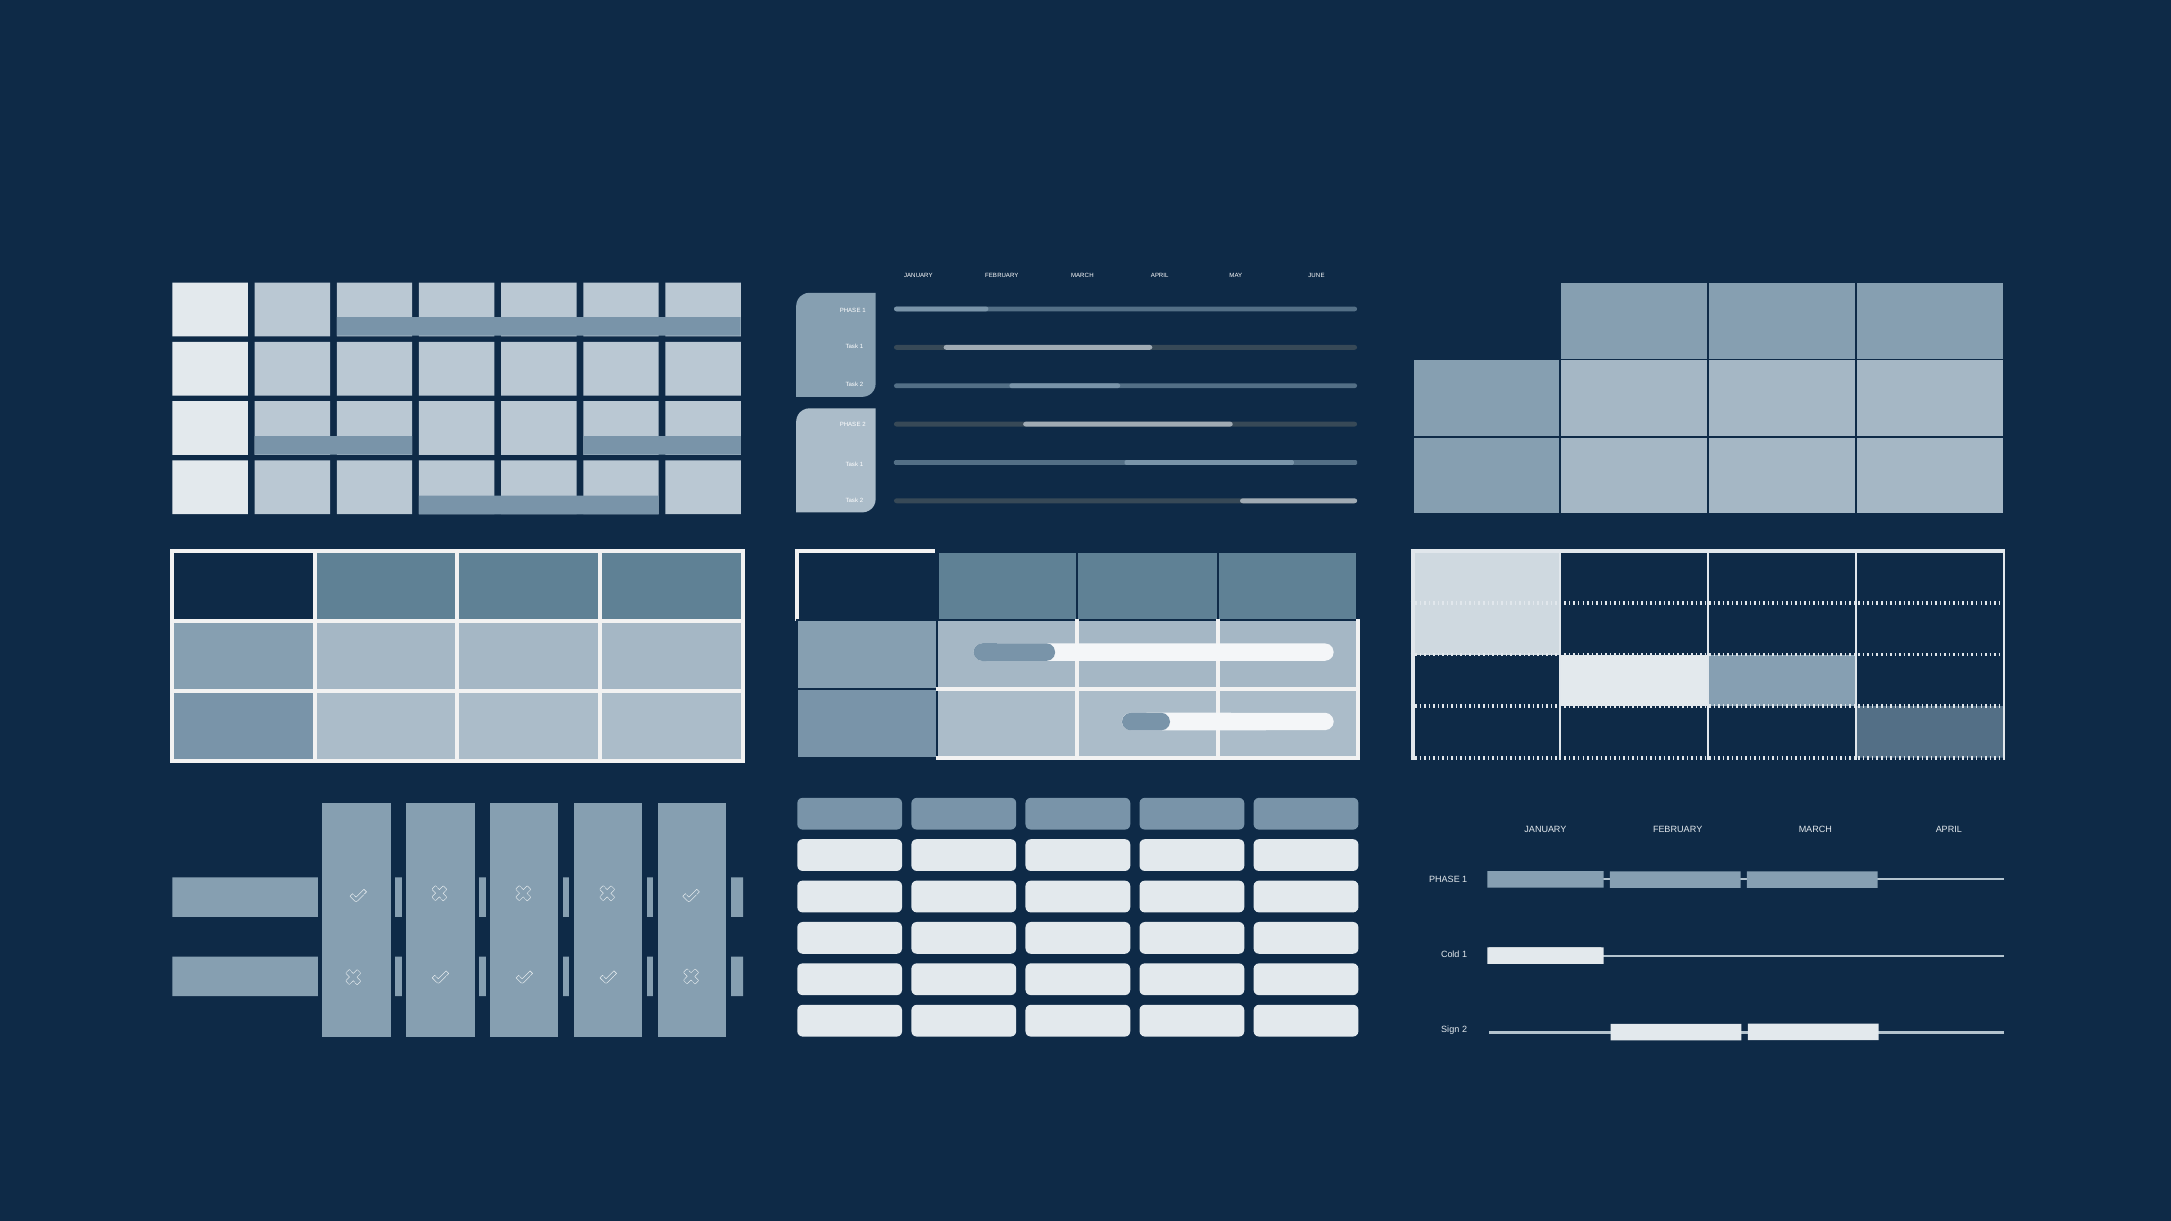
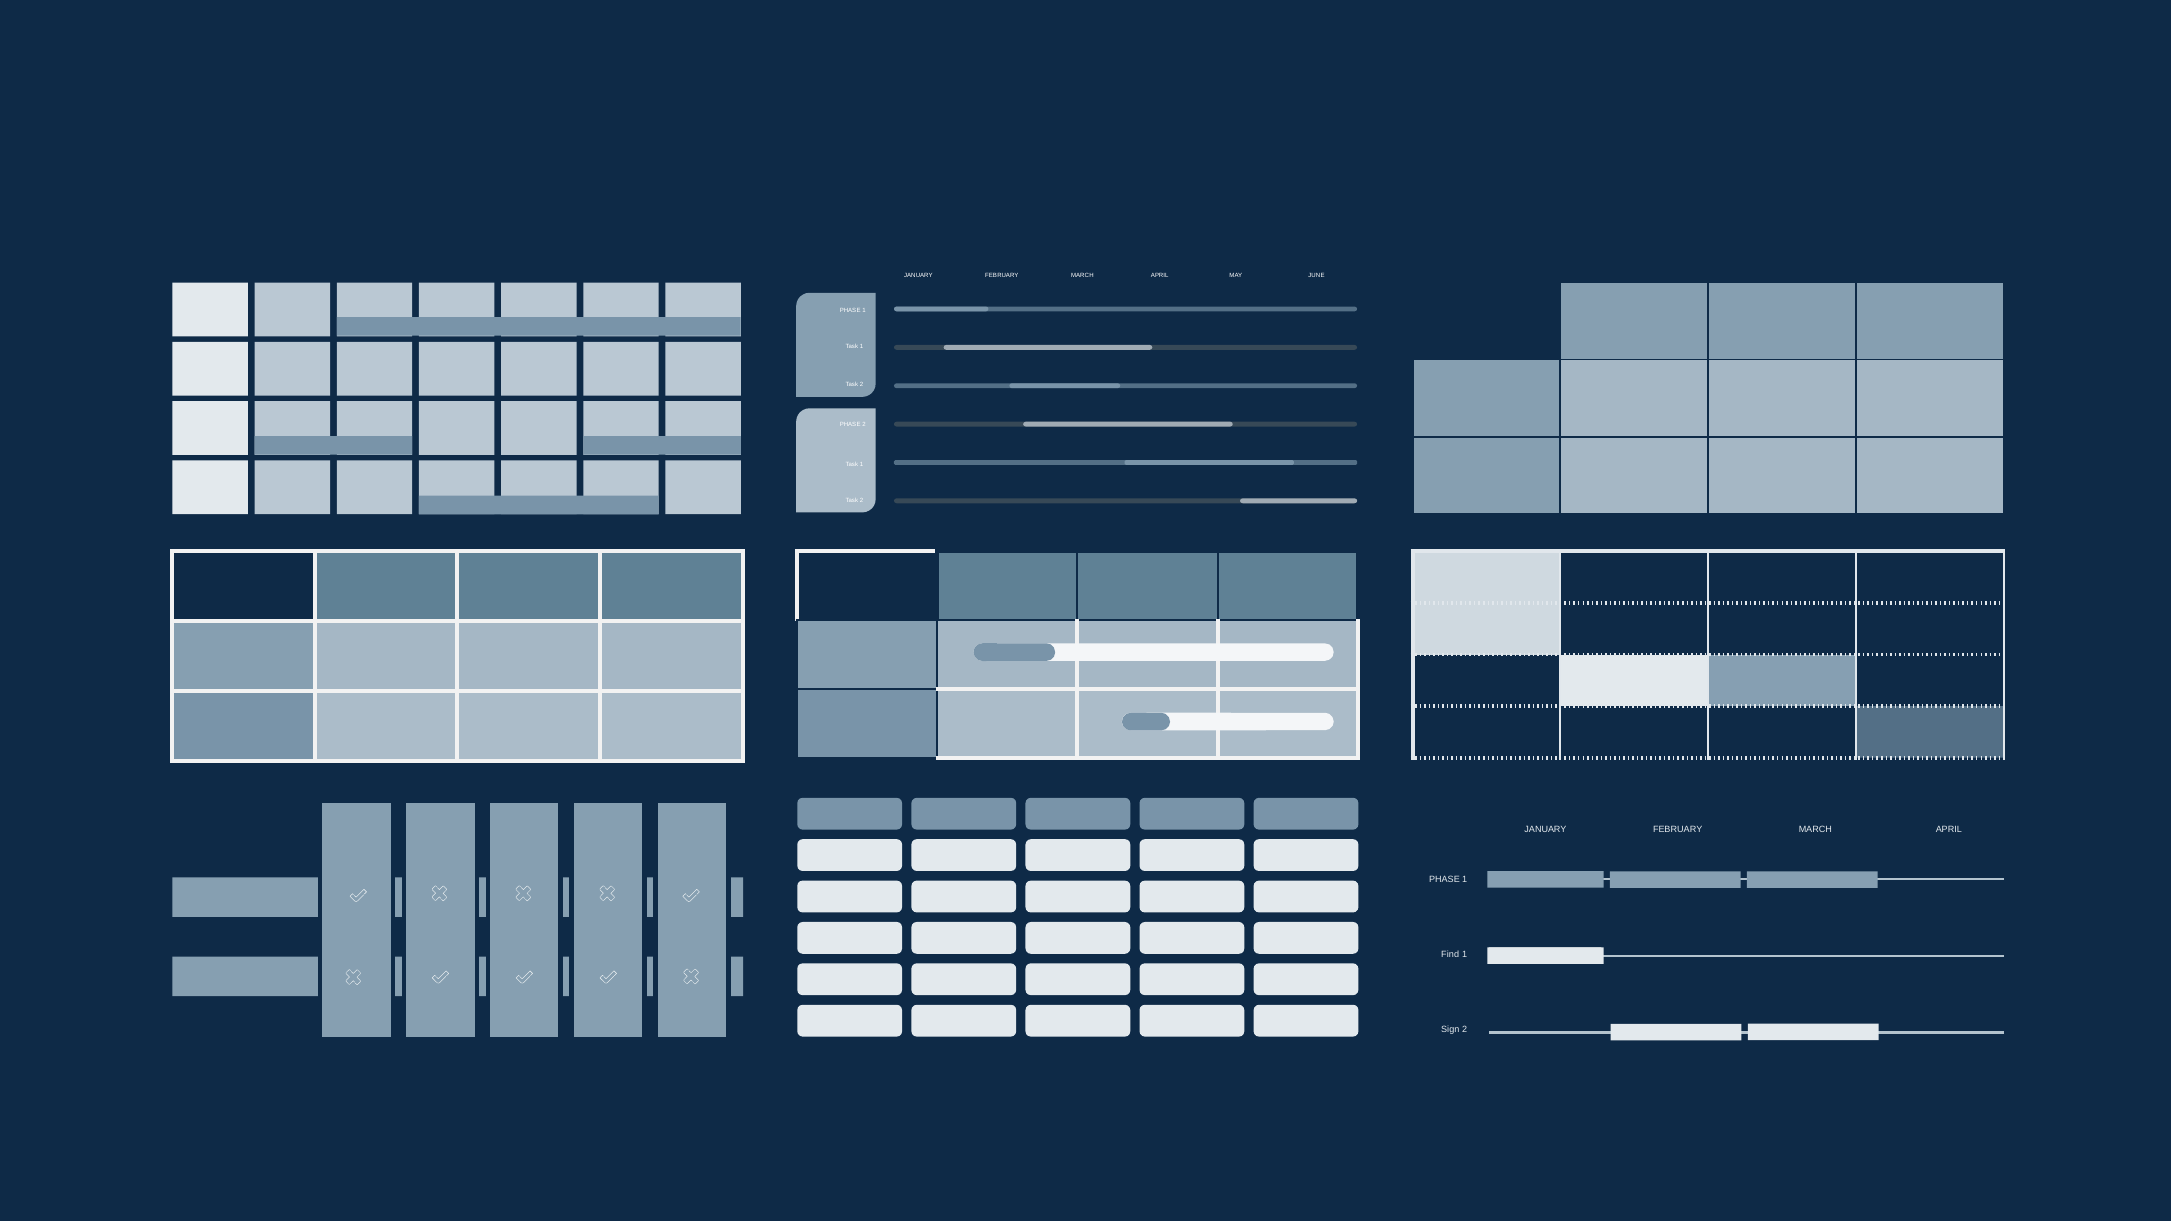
Cold: Cold -> Find
